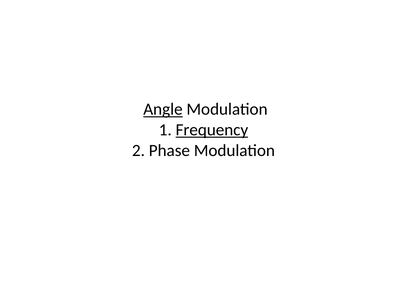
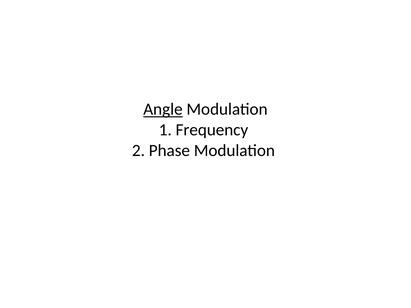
Frequency underline: present -> none
